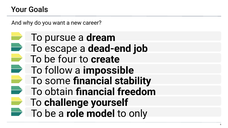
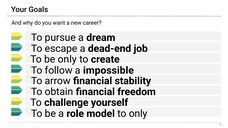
be four: four -> only
some: some -> arrow
